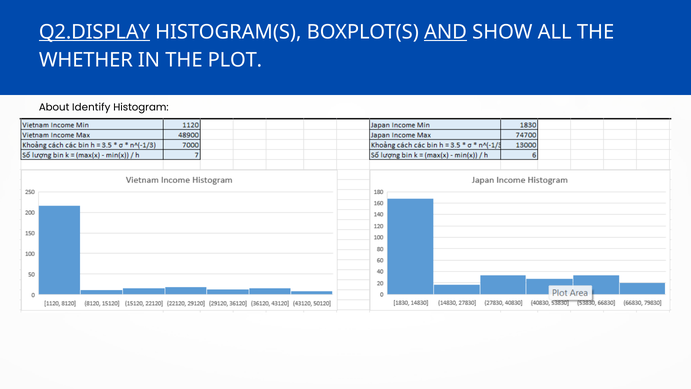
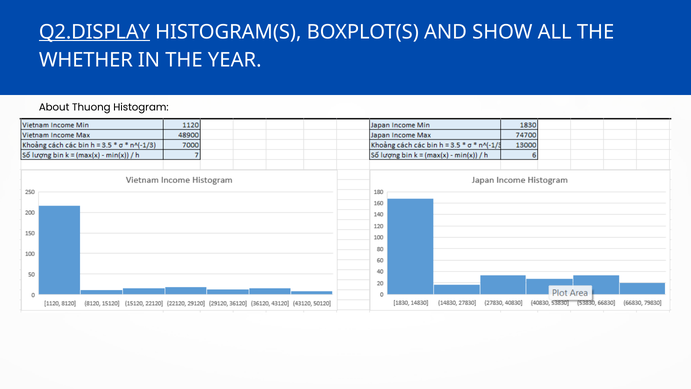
AND underline: present -> none
PLOT: PLOT -> YEAR
Identify: Identify -> Thuong
